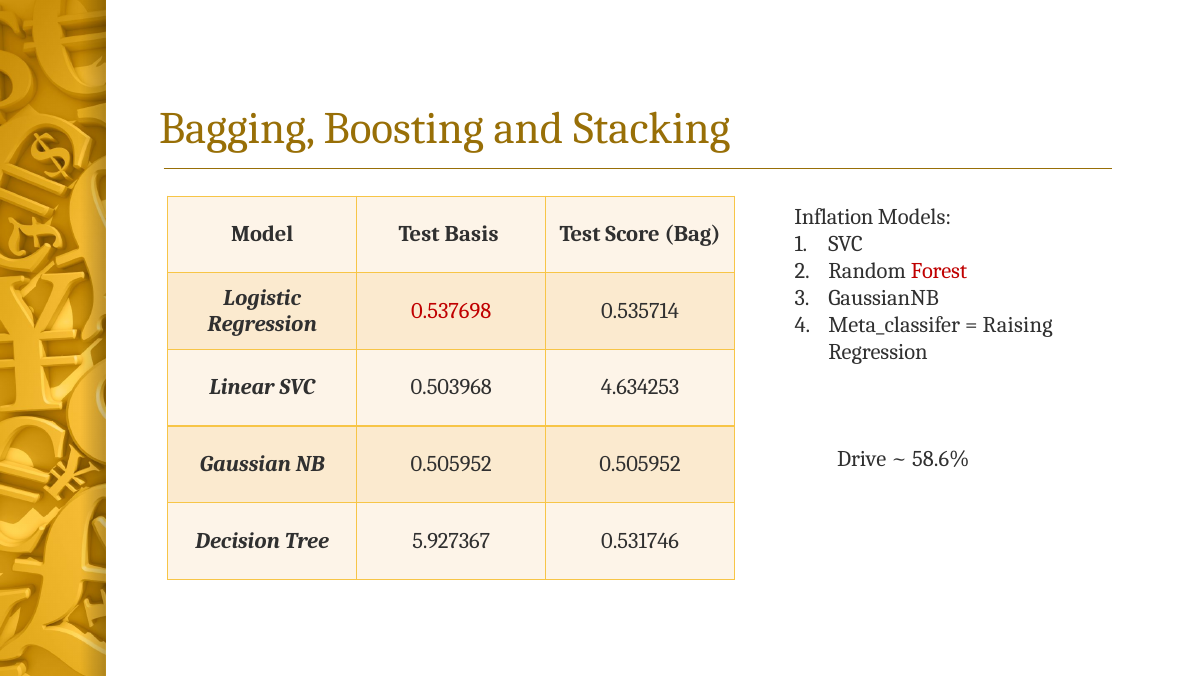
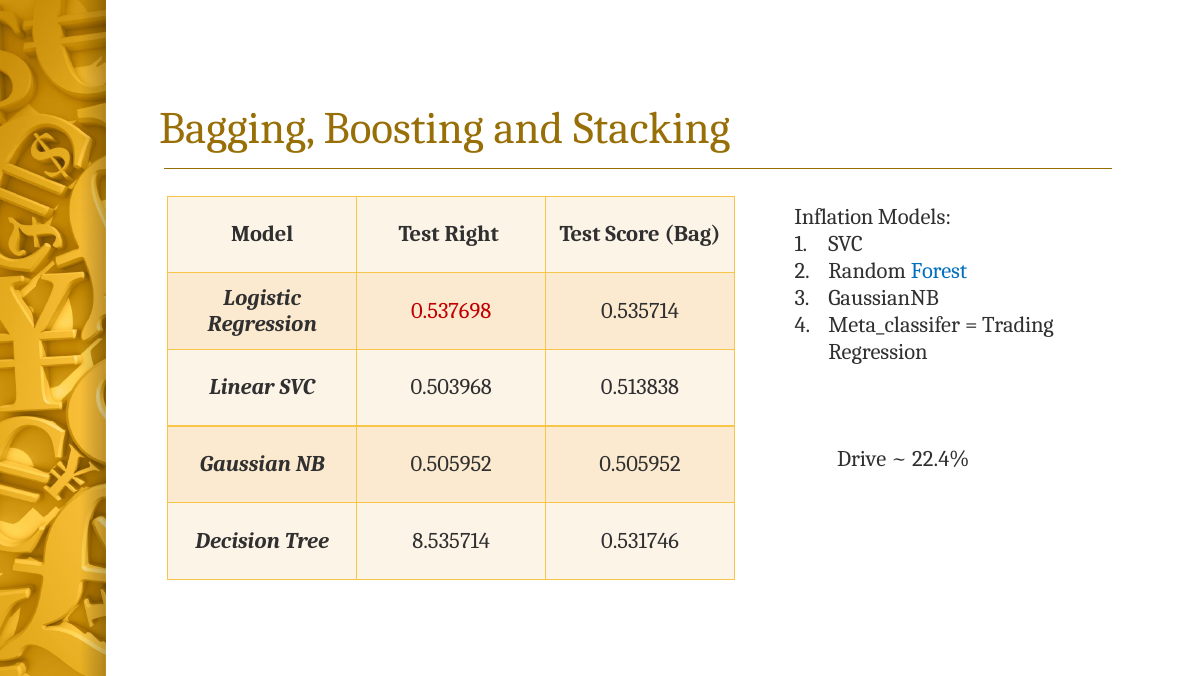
Basis: Basis -> Right
Forest colour: red -> blue
Raising: Raising -> Trading
4.634253: 4.634253 -> 0.513838
58.6%: 58.6% -> 22.4%
5.927367: 5.927367 -> 8.535714
